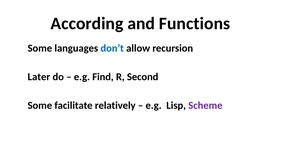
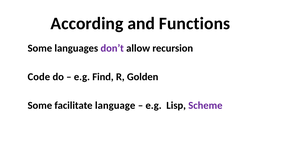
don’t colour: blue -> purple
Later: Later -> Code
Second: Second -> Golden
relatively: relatively -> language
